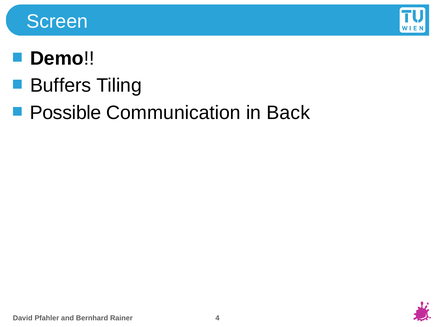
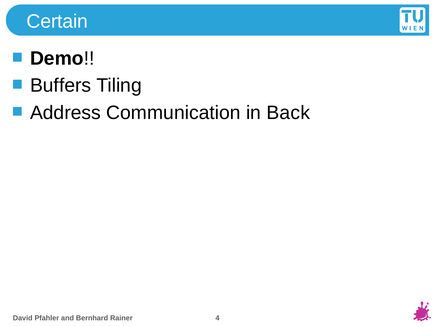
Screen: Screen -> Certain
Possible: Possible -> Address
